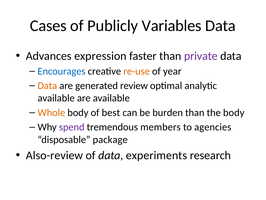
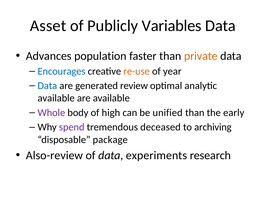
Cases: Cases -> Asset
expression: expression -> population
private colour: purple -> orange
Data at (47, 86) colour: orange -> blue
Whole colour: orange -> purple
best: best -> high
burden: burden -> unified
the body: body -> early
members: members -> deceased
agencies: agencies -> archiving
